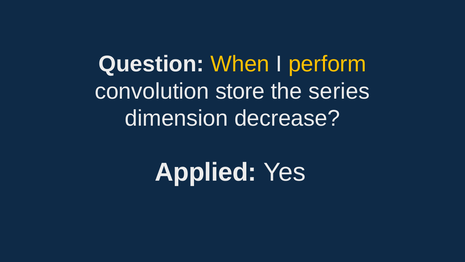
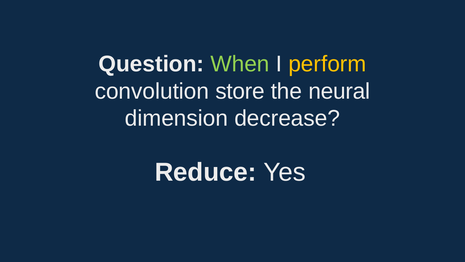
When colour: yellow -> light green
series: series -> neural
Applied: Applied -> Reduce
